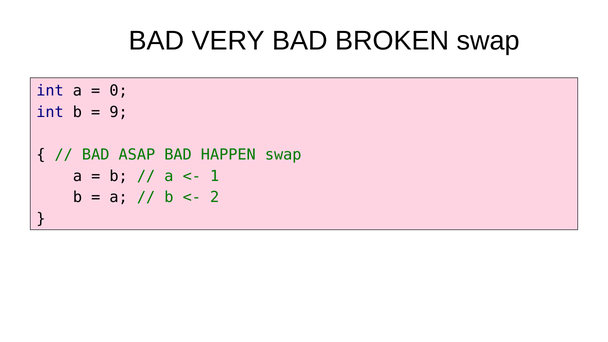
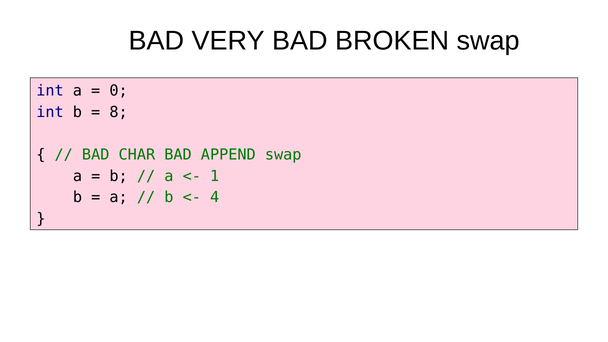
9: 9 -> 8
ASAP: ASAP -> CHAR
HAPPEN: HAPPEN -> APPEND
2: 2 -> 4
